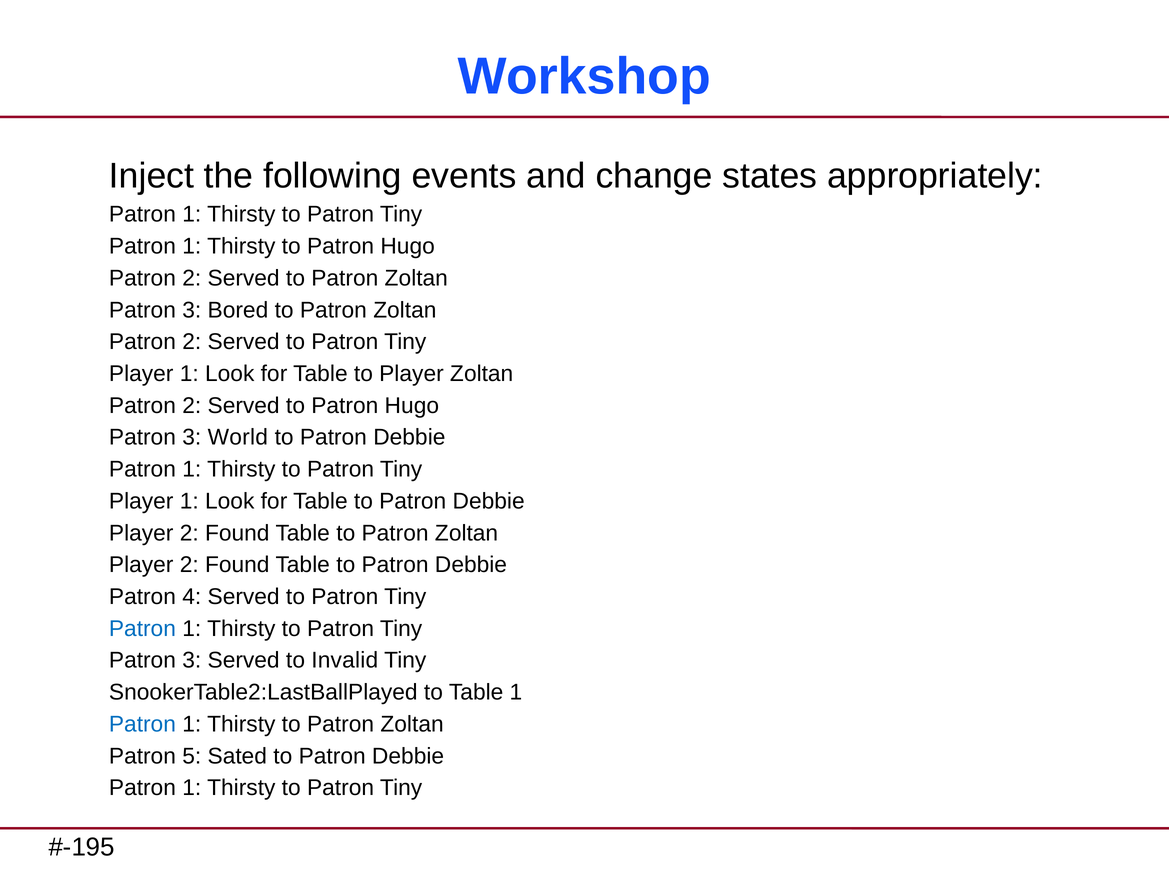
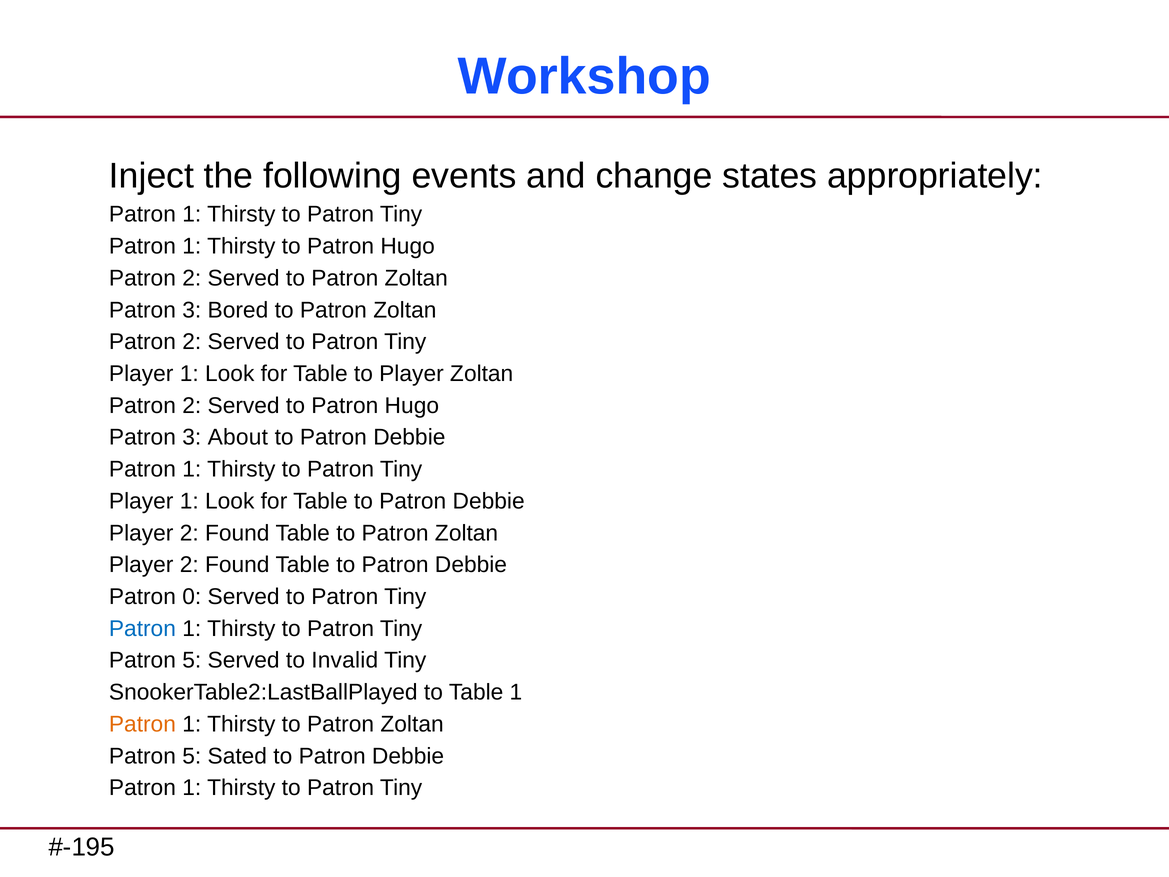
World: World -> About
4: 4 -> 0
3 at (192, 660): 3 -> 5
Patron at (142, 724) colour: blue -> orange
